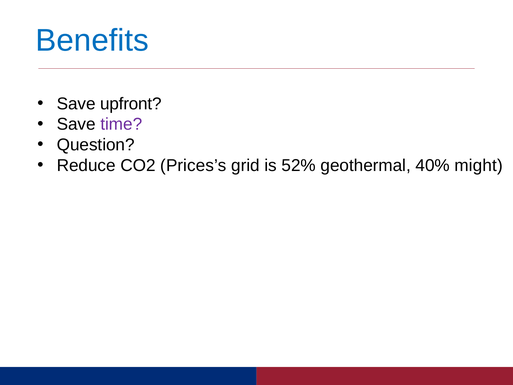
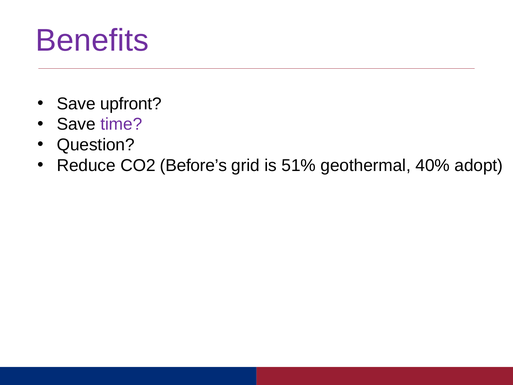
Benefits colour: blue -> purple
Prices’s: Prices’s -> Before’s
52%: 52% -> 51%
might: might -> adopt
